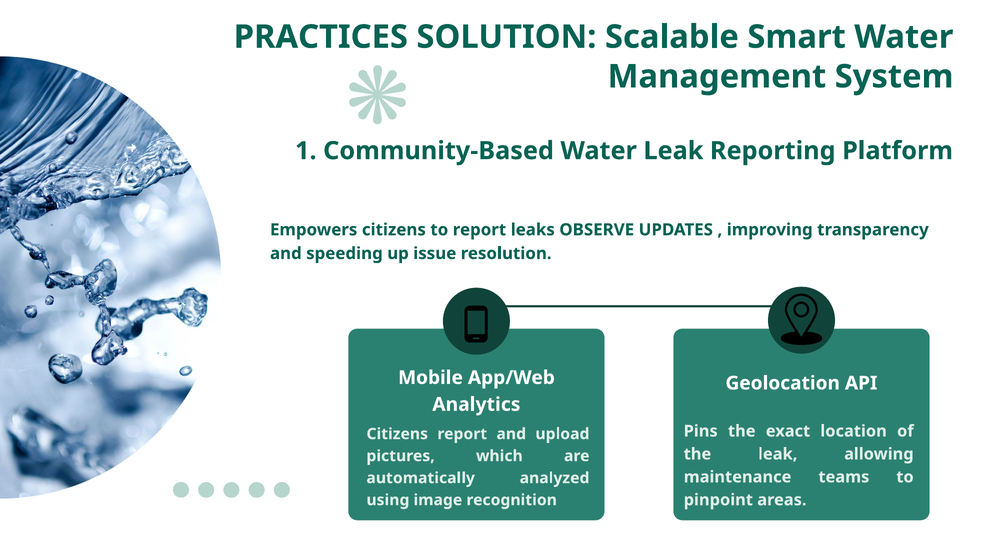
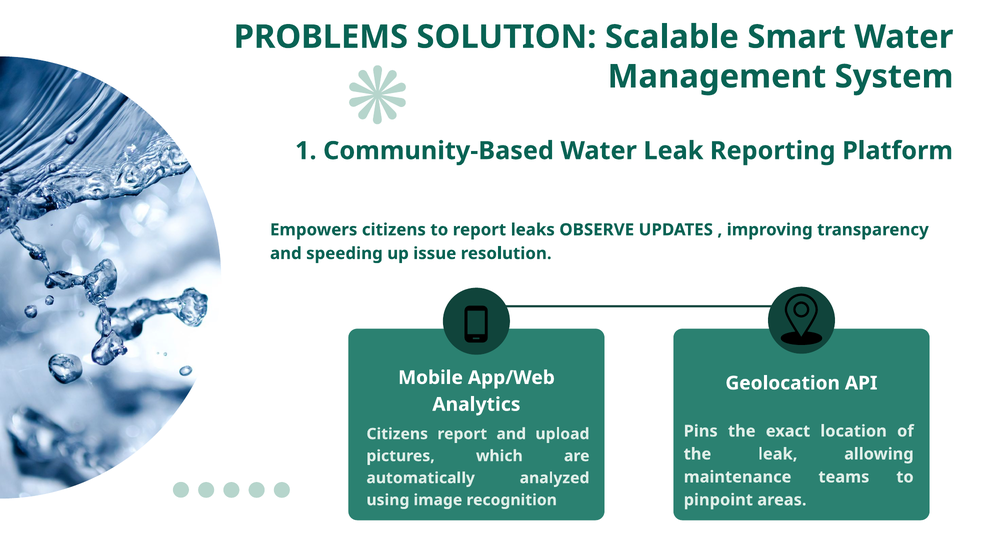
PRACTICES: PRACTICES -> PROBLEMS
